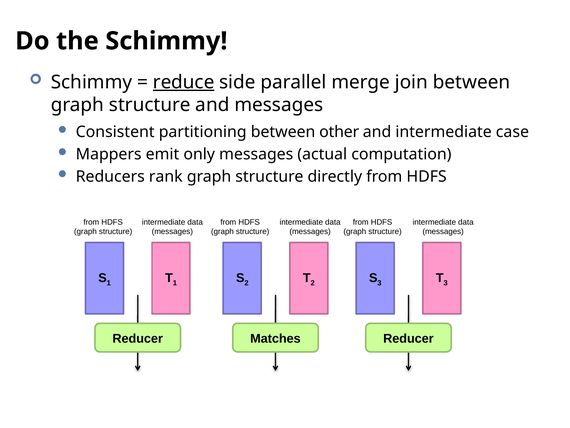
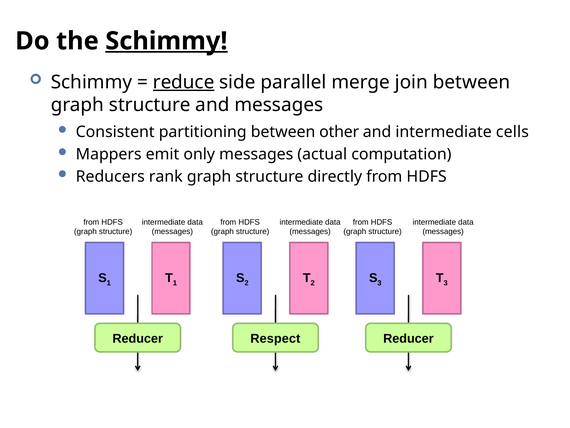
Schimmy at (166, 41) underline: none -> present
case: case -> cells
Matches: Matches -> Respect
